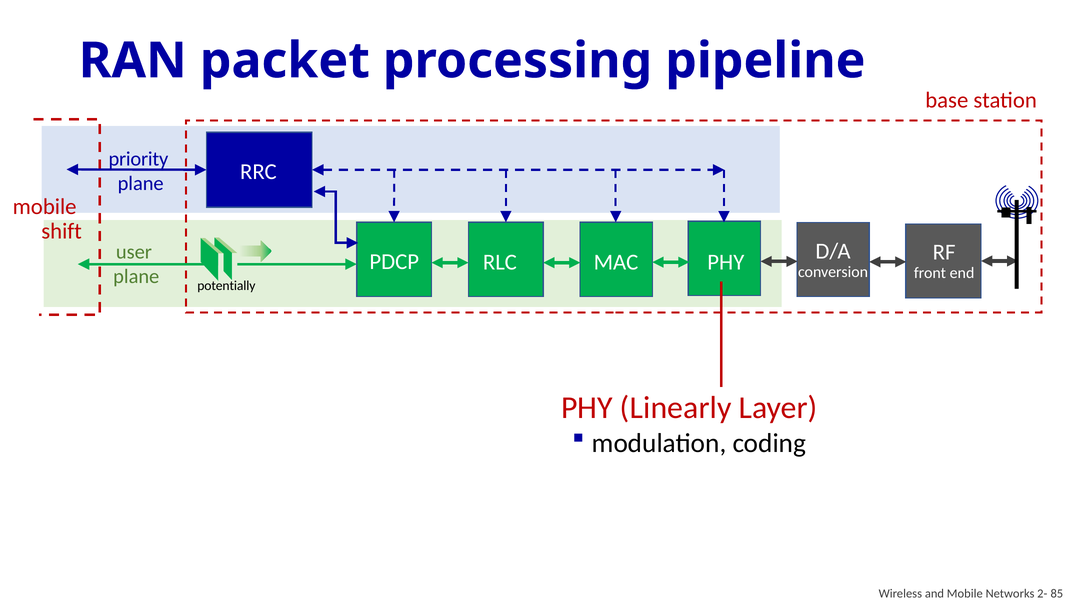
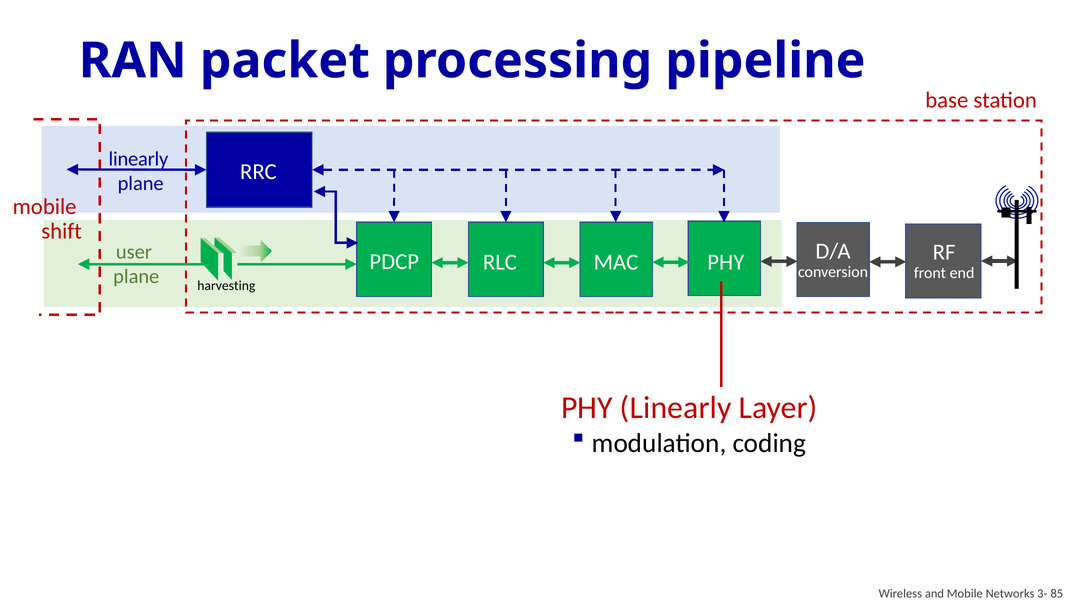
priority at (138, 159): priority -> linearly
potentially: potentially -> harvesting
2-: 2- -> 3-
